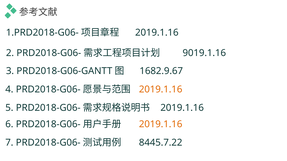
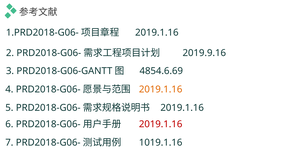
9019.1.16: 9019.1.16 -> 2019.9.16
1682.9.67: 1682.9.67 -> 4854.6.69
2019.1.16 at (161, 125) colour: orange -> red
8445.7.22: 8445.7.22 -> 1019.1.16
